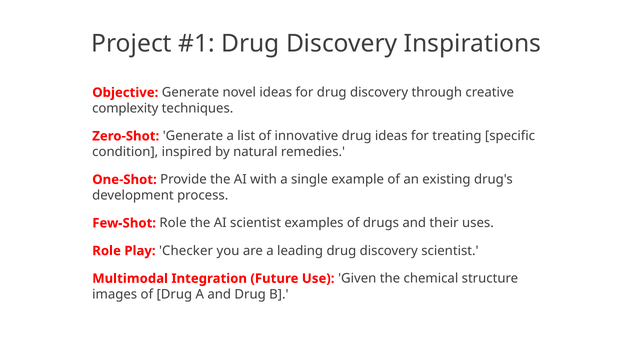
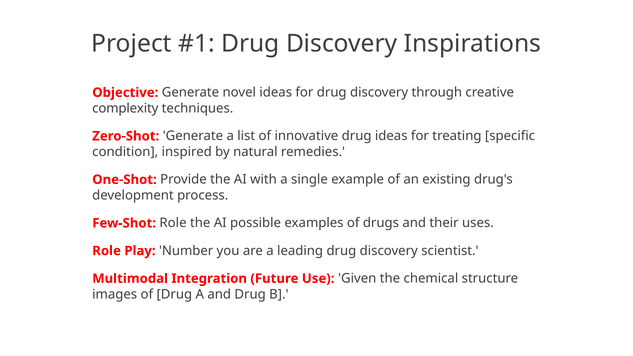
AI scientist: scientist -> possible
Checker: Checker -> Number
